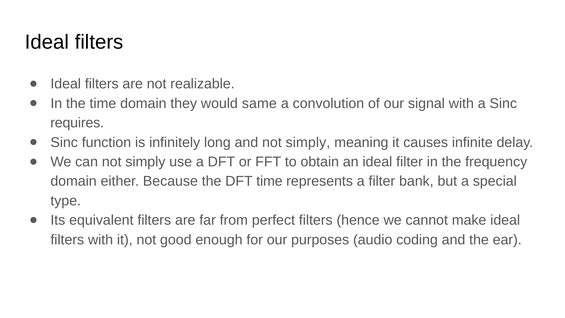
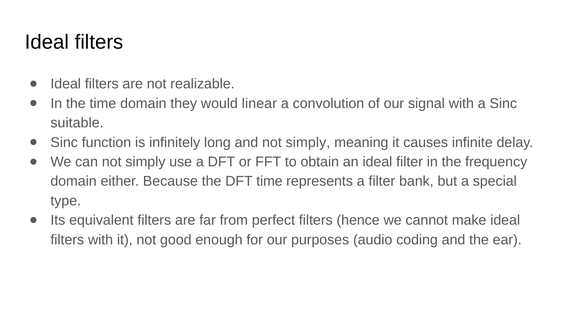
same: same -> linear
requires: requires -> suitable
